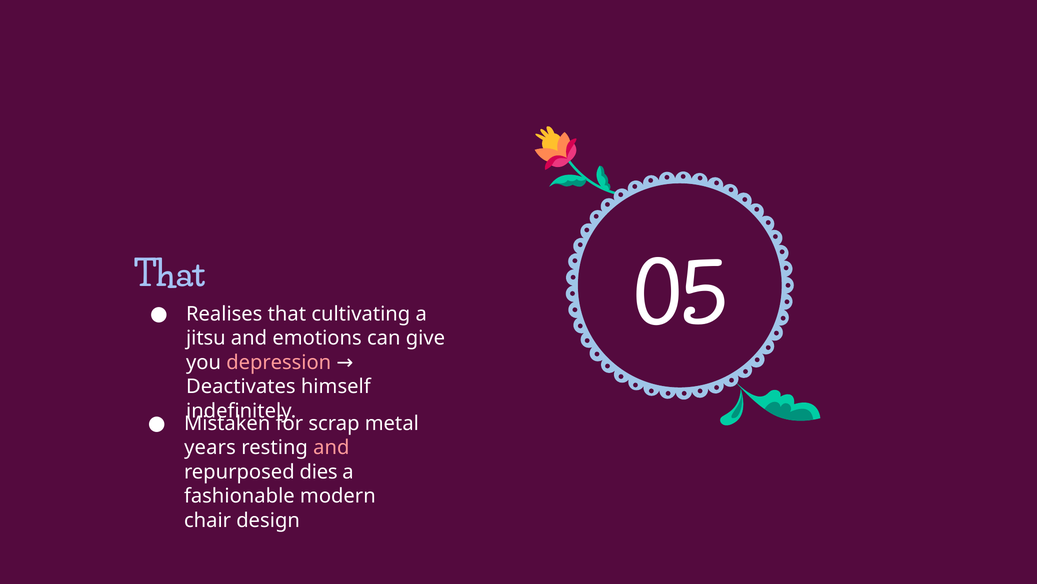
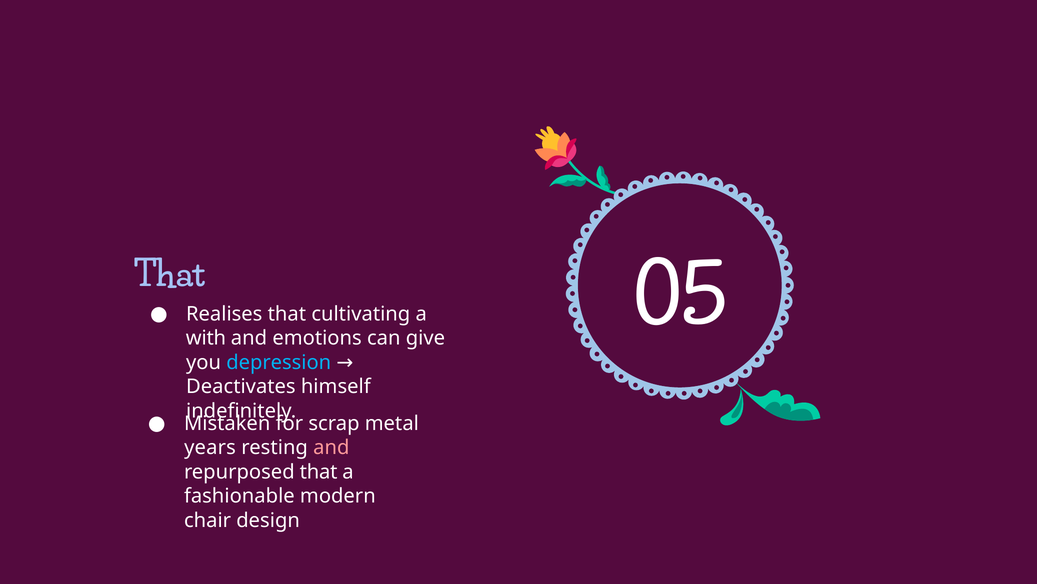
jitsu: jitsu -> with
depression colour: pink -> light blue
repurposed dies: dies -> that
